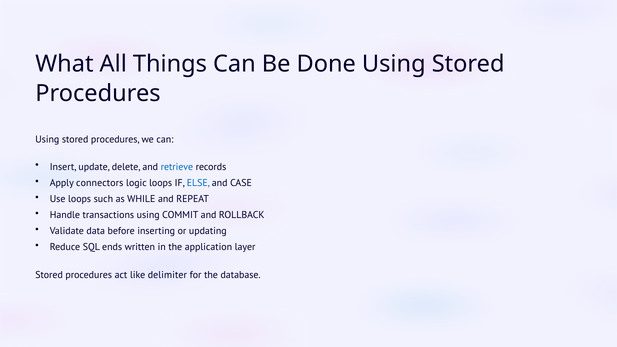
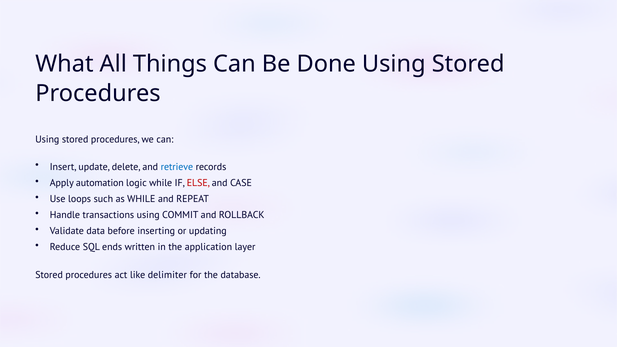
connectors: connectors -> automation
logic loops: loops -> while
ELSE colour: blue -> red
